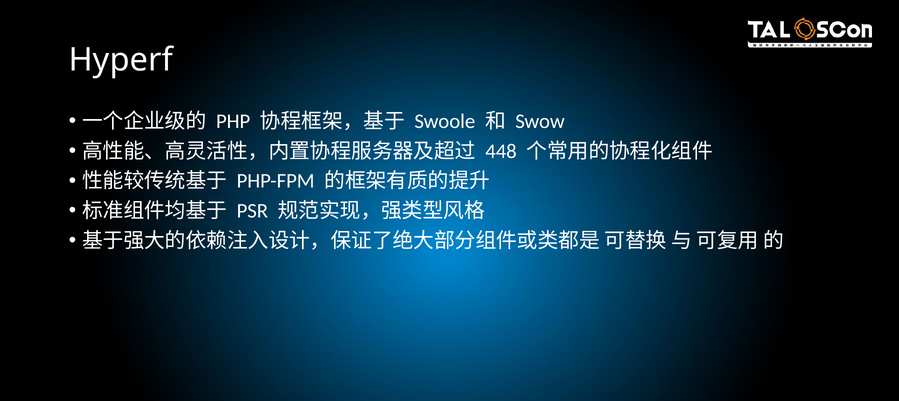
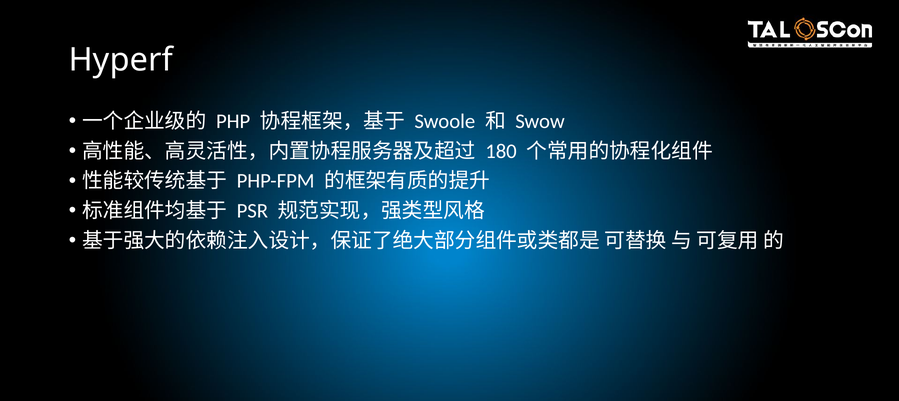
448: 448 -> 180
